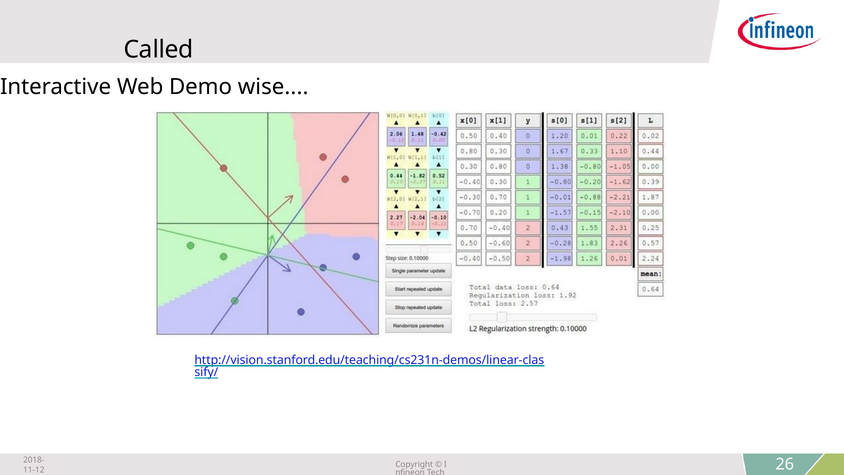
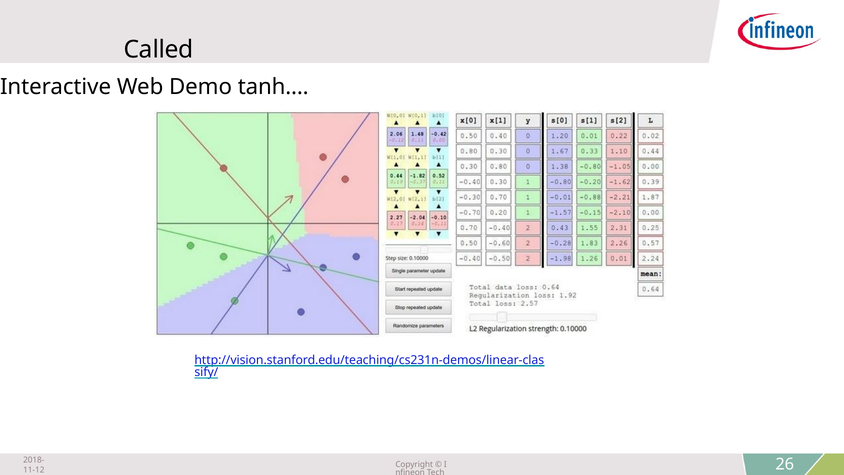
wise: wise -> tanh
